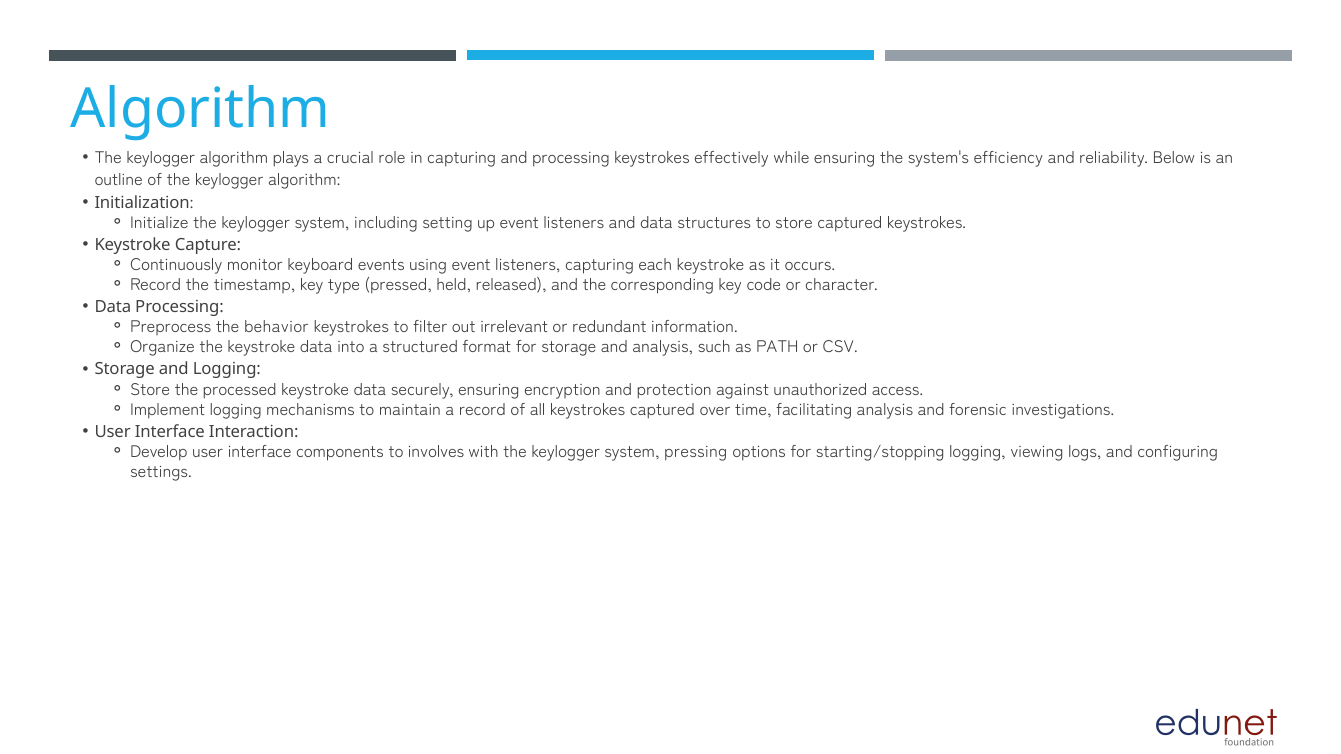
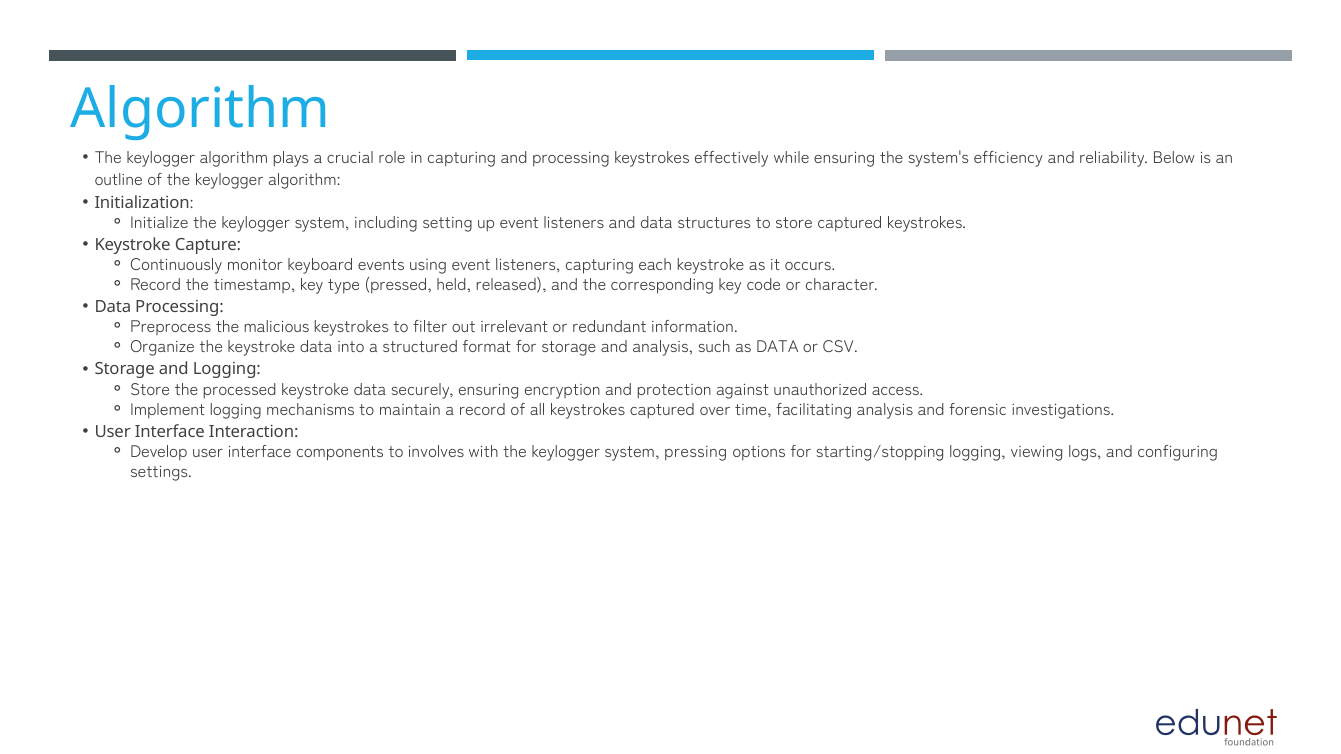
behavior: behavior -> malicious
as PATH: PATH -> DATA
